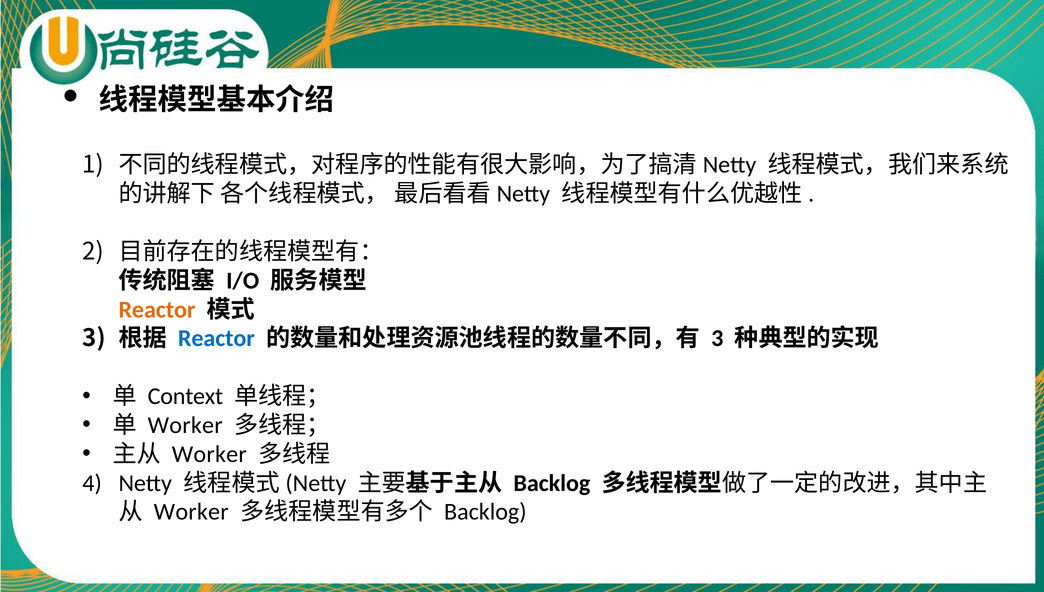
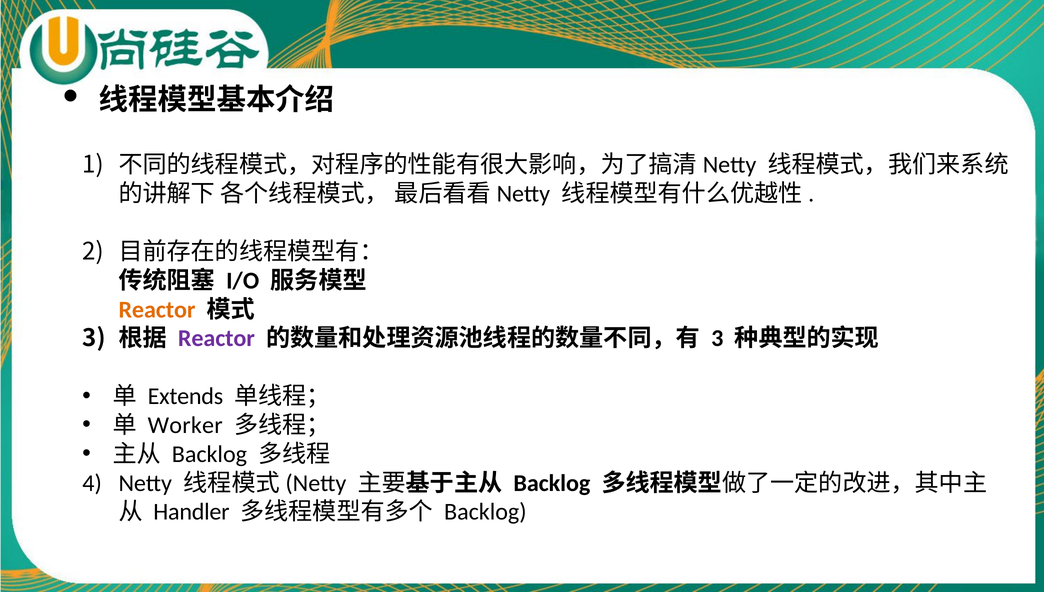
Reactor at (216, 339) colour: blue -> purple
Context: Context -> Extends
Worker at (209, 454): Worker -> Backlog
Worker at (191, 512): Worker -> Handler
